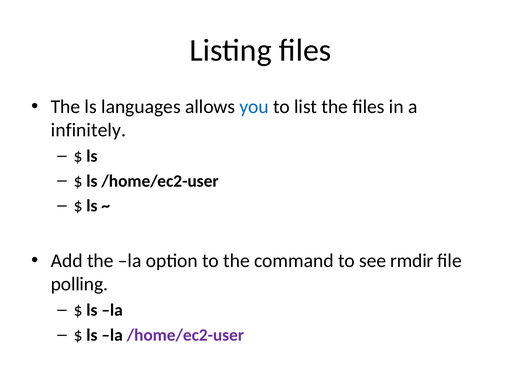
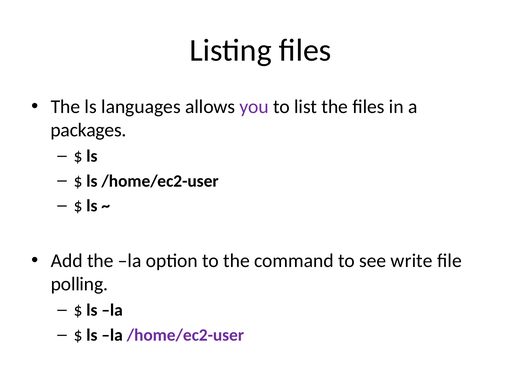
you colour: blue -> purple
infinitely: infinitely -> packages
rmdir: rmdir -> write
